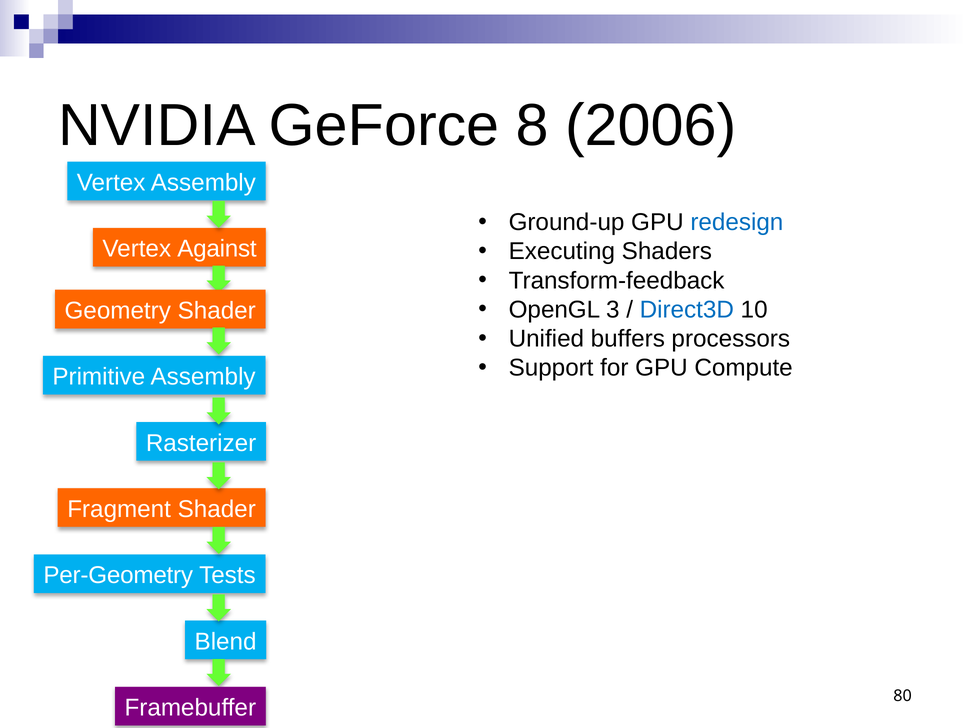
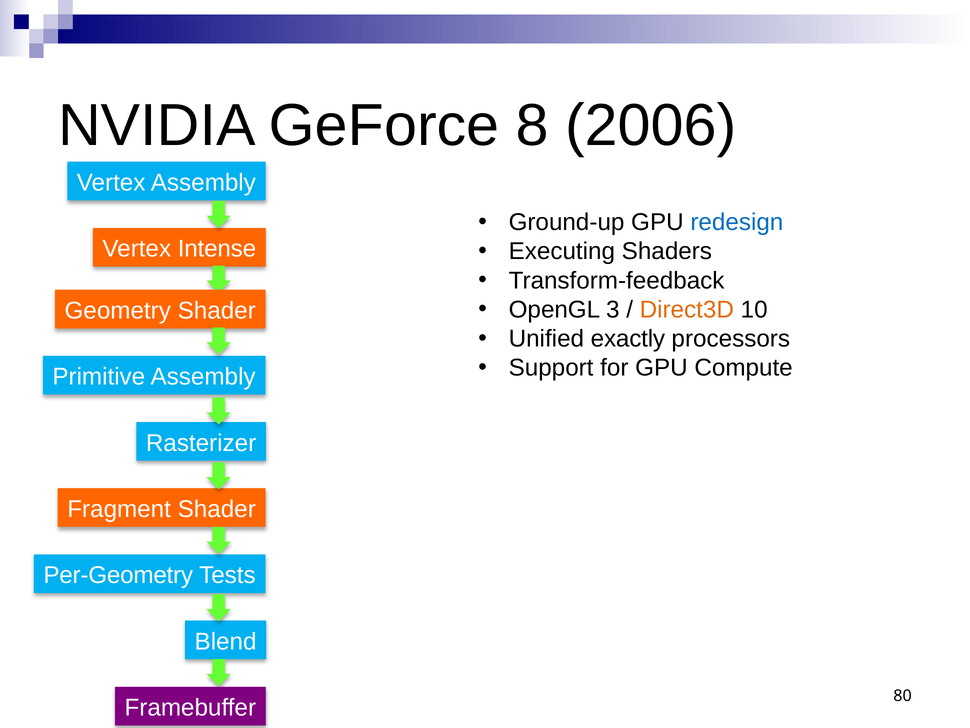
Against: Against -> Intense
Direct3D colour: blue -> orange
buffers: buffers -> exactly
